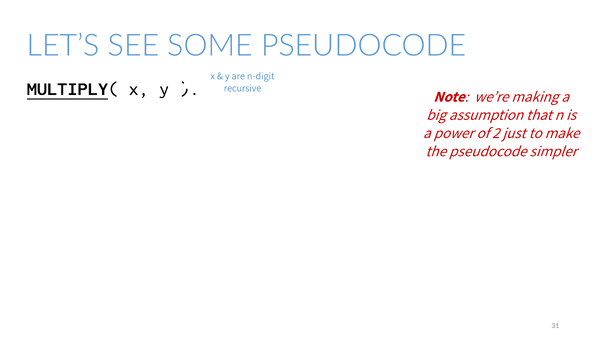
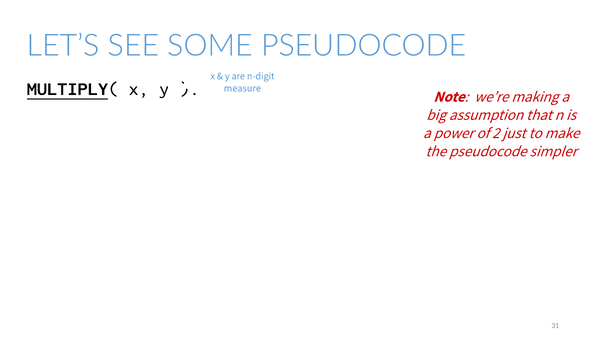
recursive: recursive -> measure
